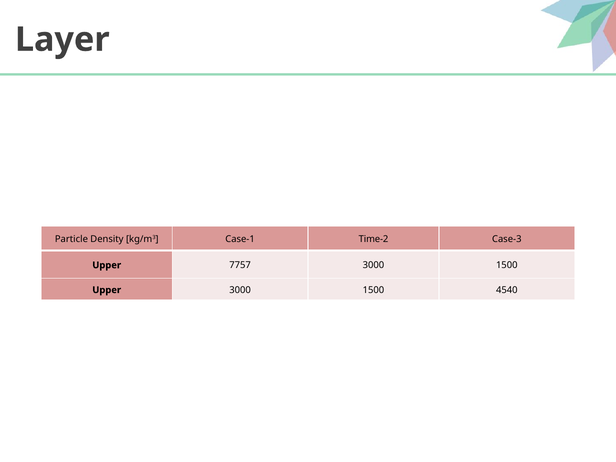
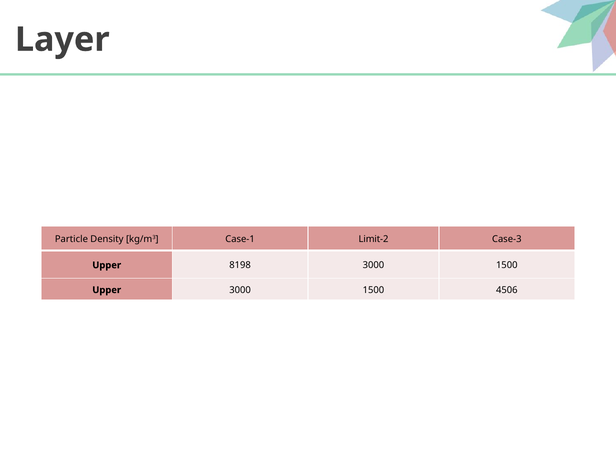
Time-2: Time-2 -> Limit-2
7757: 7757 -> 8198
4540: 4540 -> 4506
